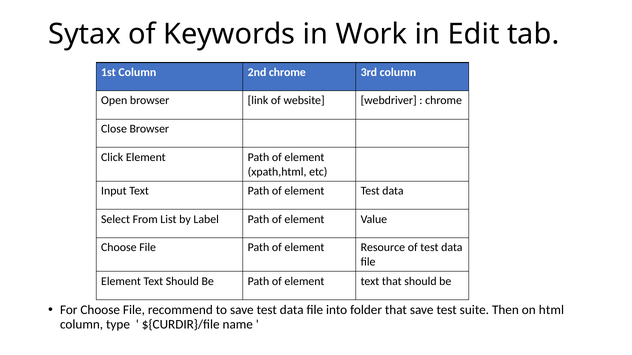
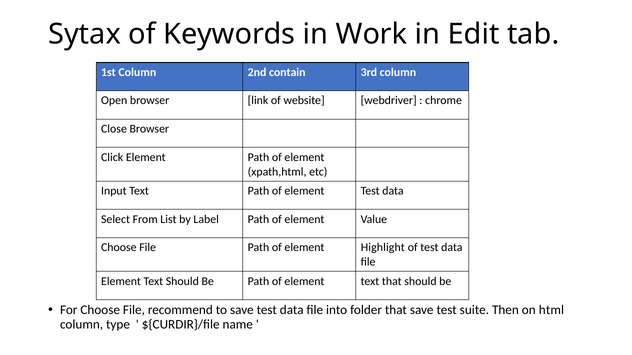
2nd chrome: chrome -> contain
Resource: Resource -> Highlight
